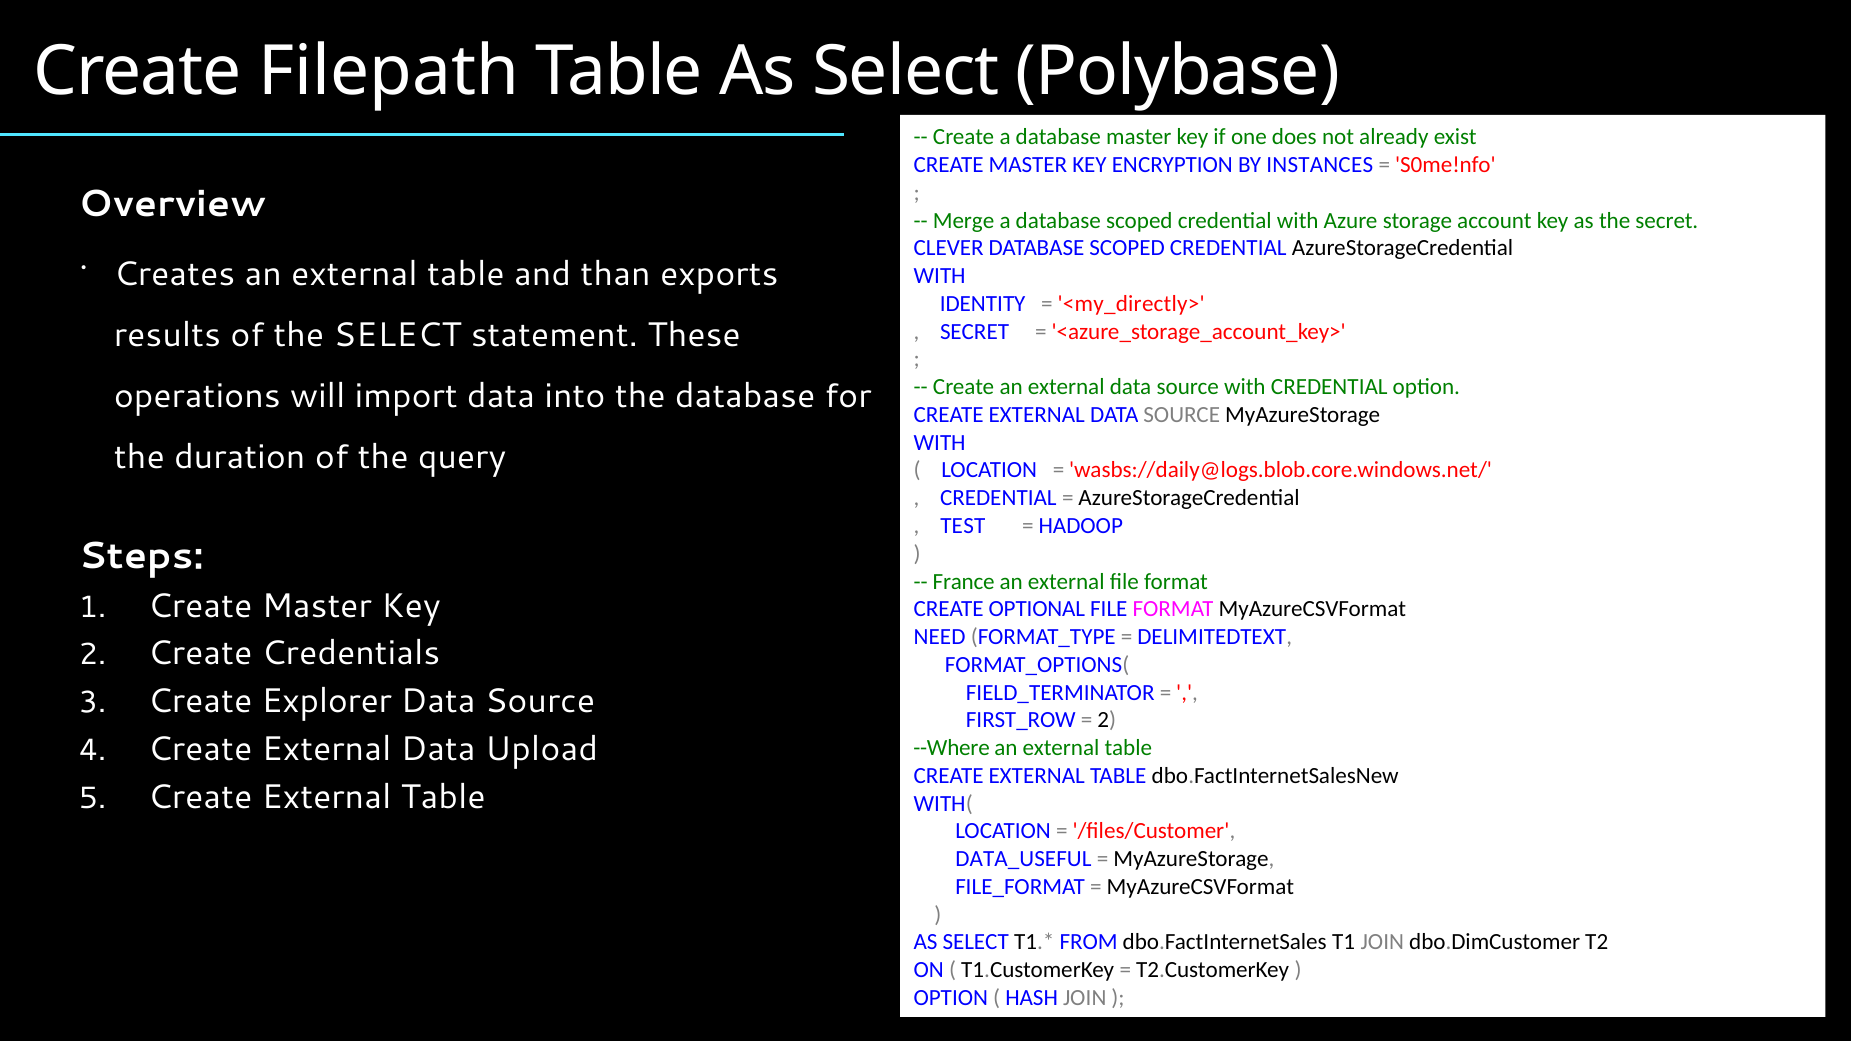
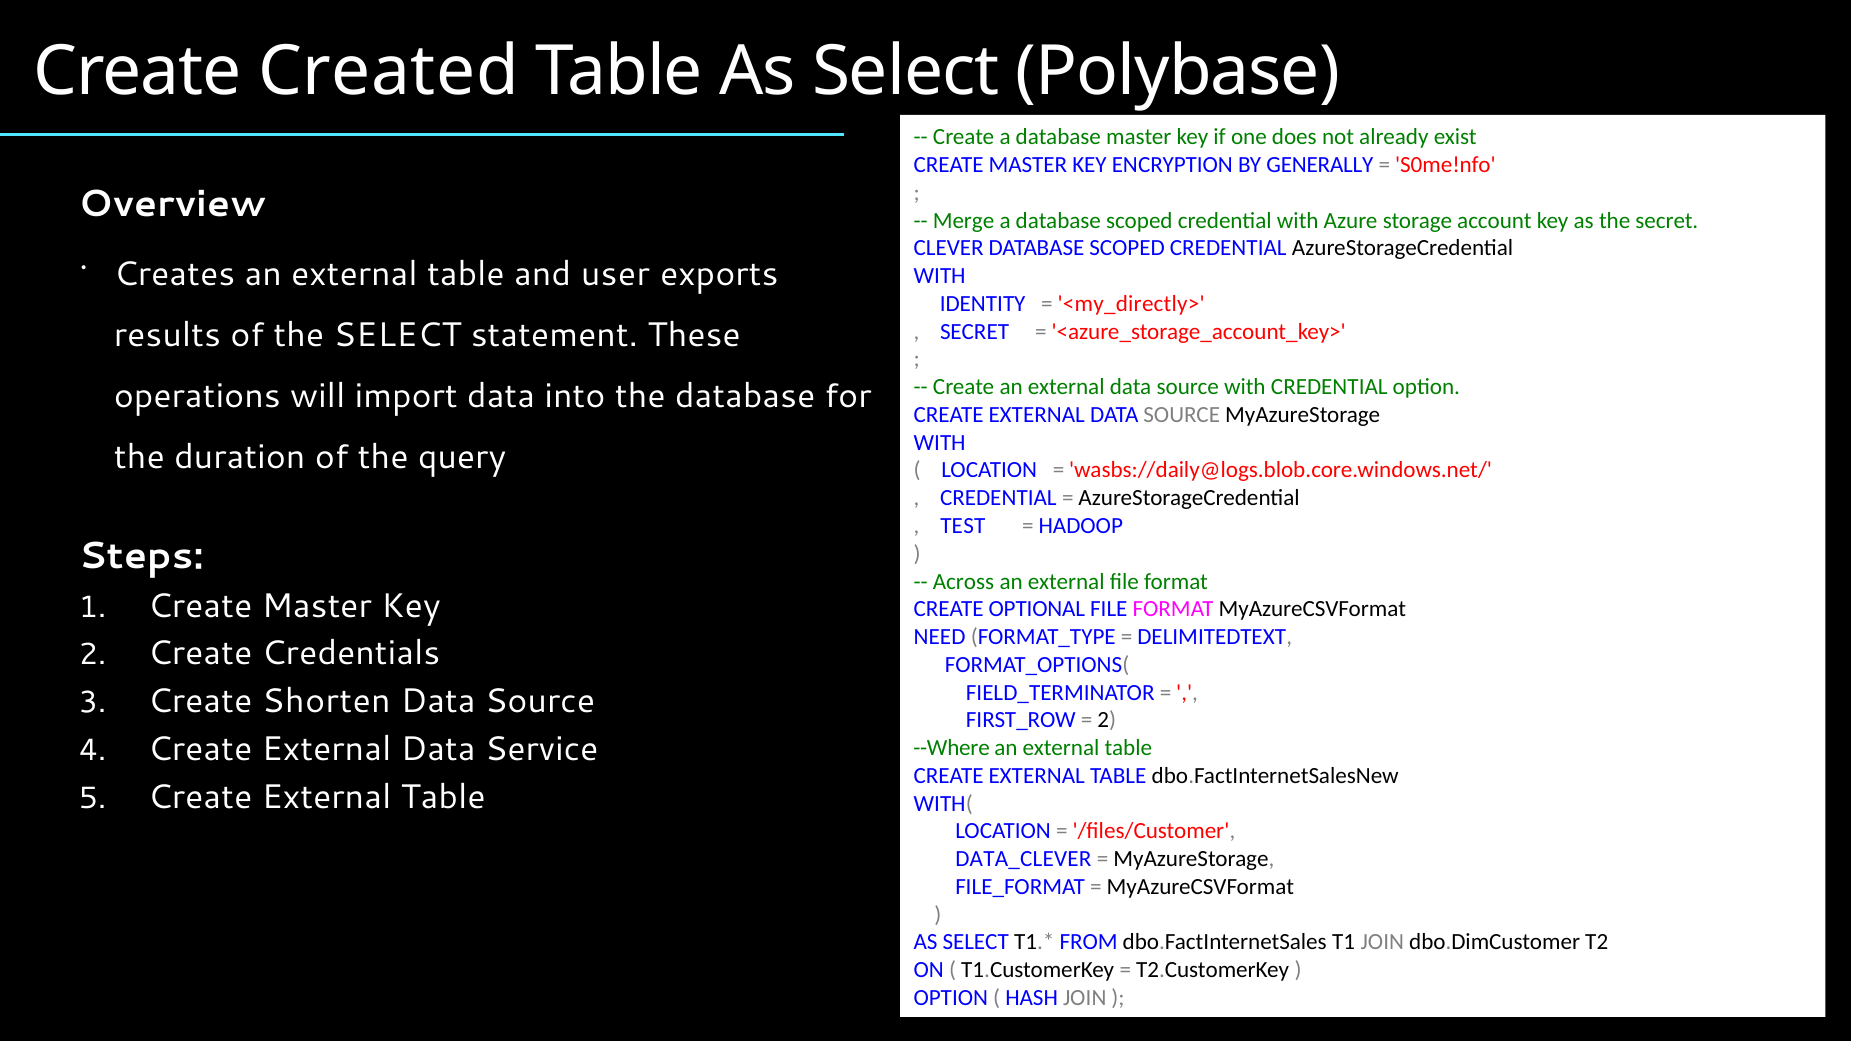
Filepath: Filepath -> Created
INSTANCES: INSTANCES -> GENERALLY
than: than -> user
France: France -> Across
Explorer: Explorer -> Shorten
Upload: Upload -> Service
DATA_USEFUL: DATA_USEFUL -> DATA_CLEVER
